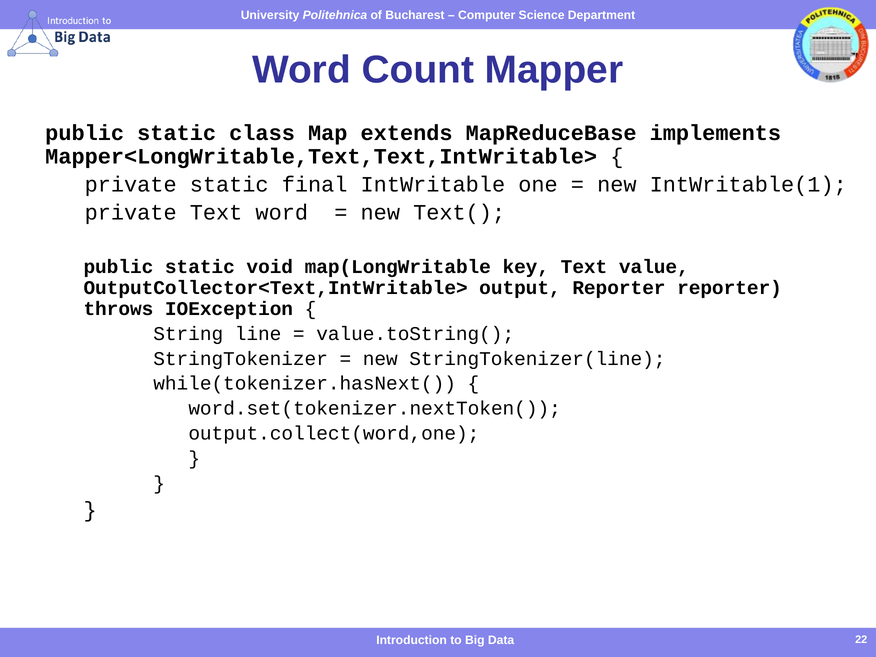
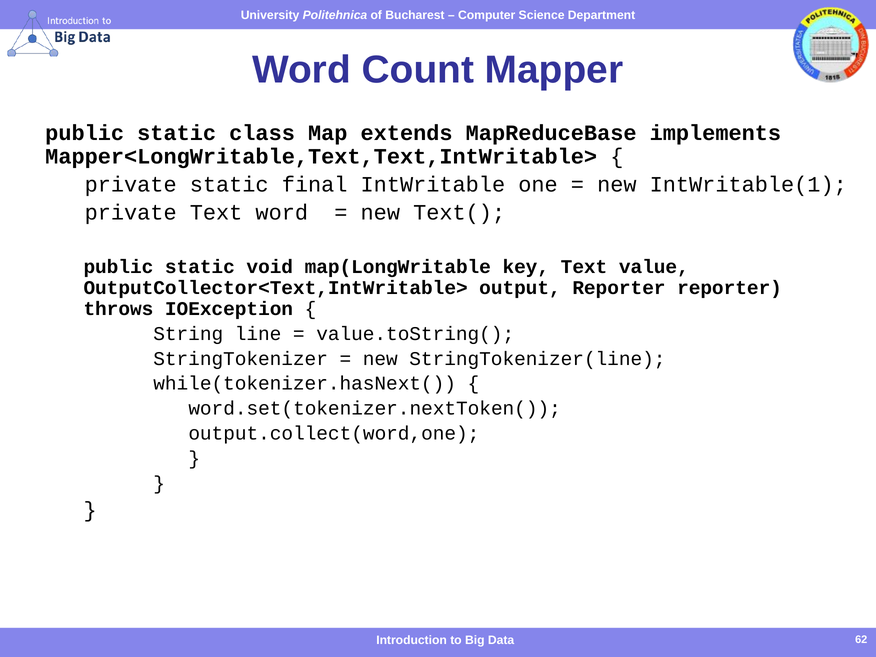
22: 22 -> 62
